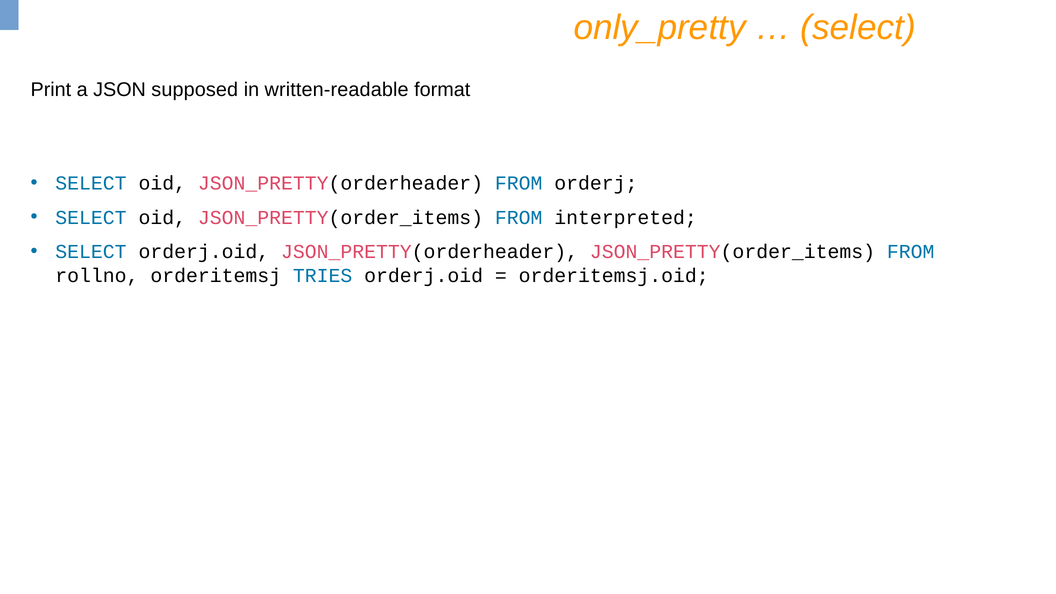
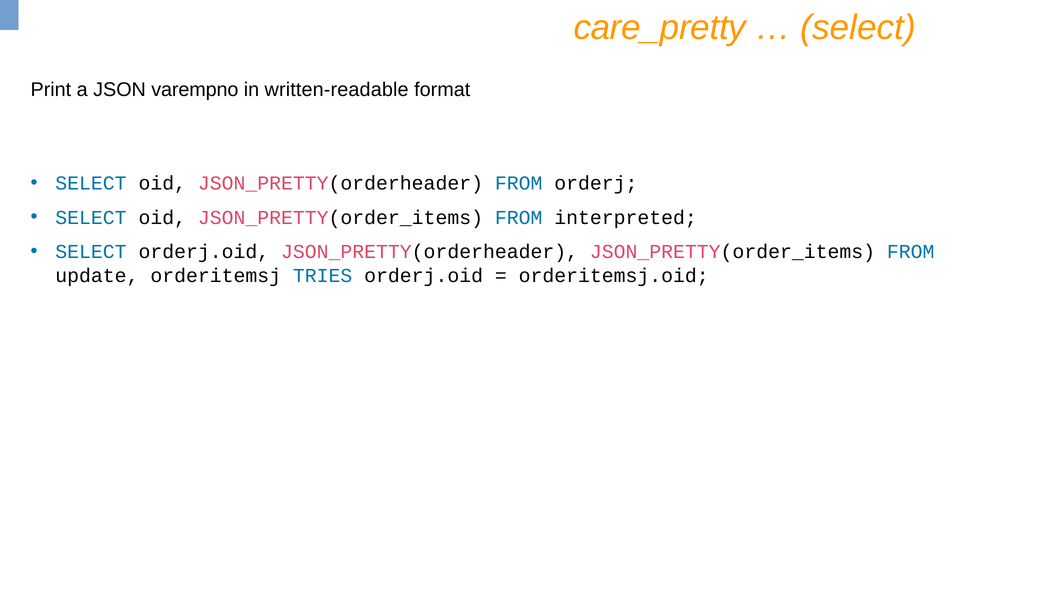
only_pretty: only_pretty -> care_pretty
supposed: supposed -> varempno
rollno: rollno -> update
